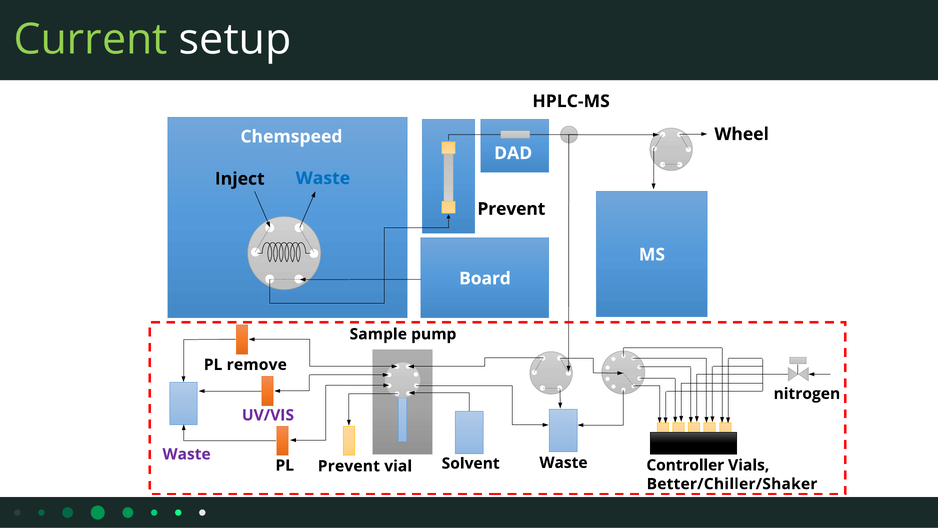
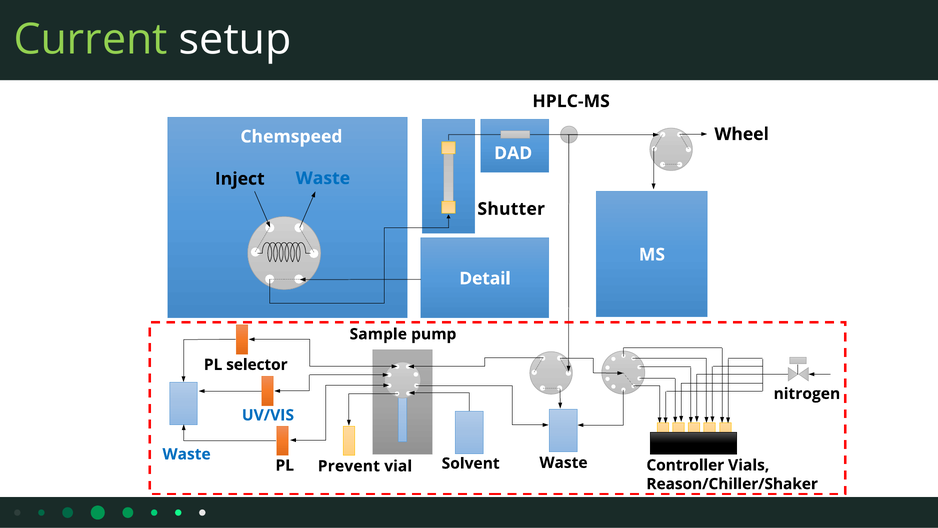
Prevent at (511, 209): Prevent -> Shutter
Board: Board -> Detail
remove: remove -> selector
UV/VIS colour: purple -> blue
Waste at (187, 454) colour: purple -> blue
Better/Chiller/Shaker: Better/Chiller/Shaker -> Reason/Chiller/Shaker
